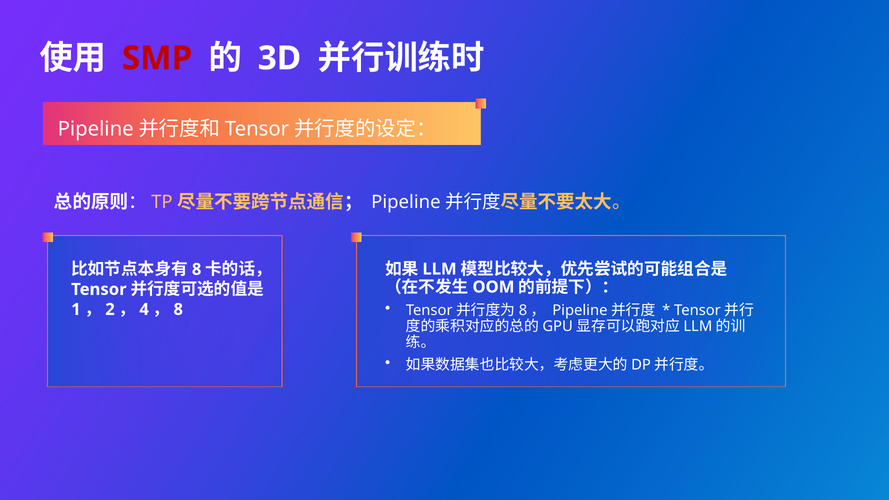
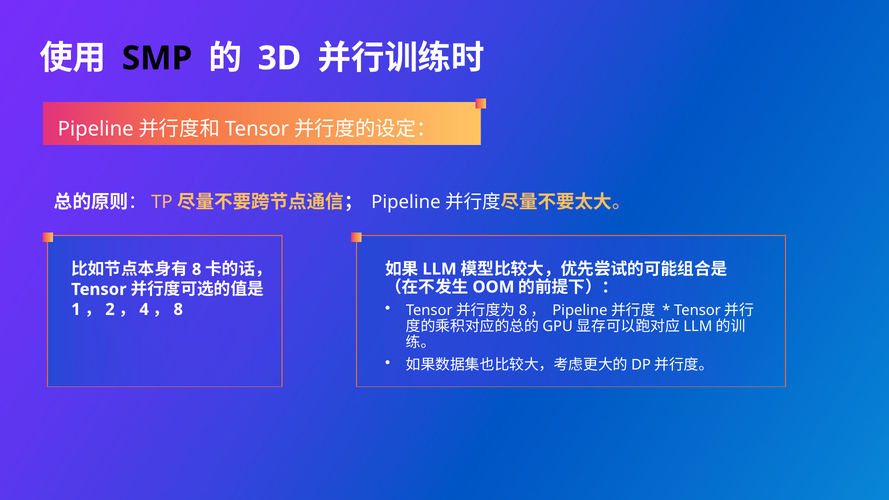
SMP colour: red -> black
